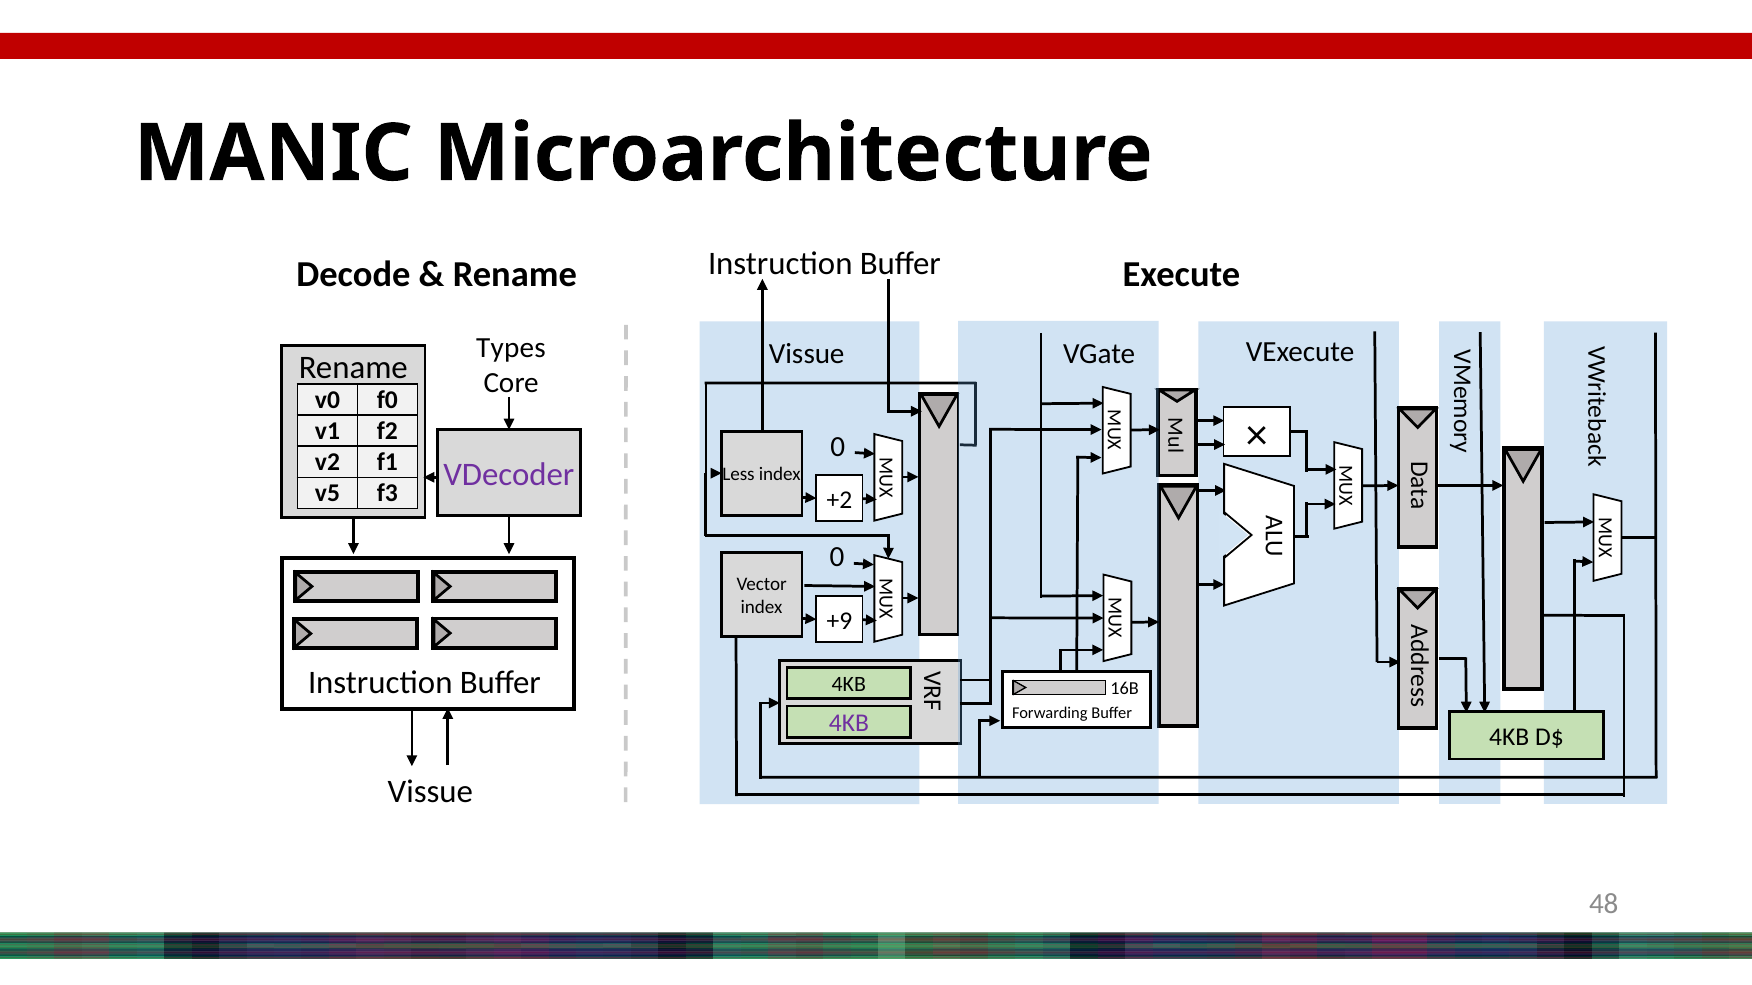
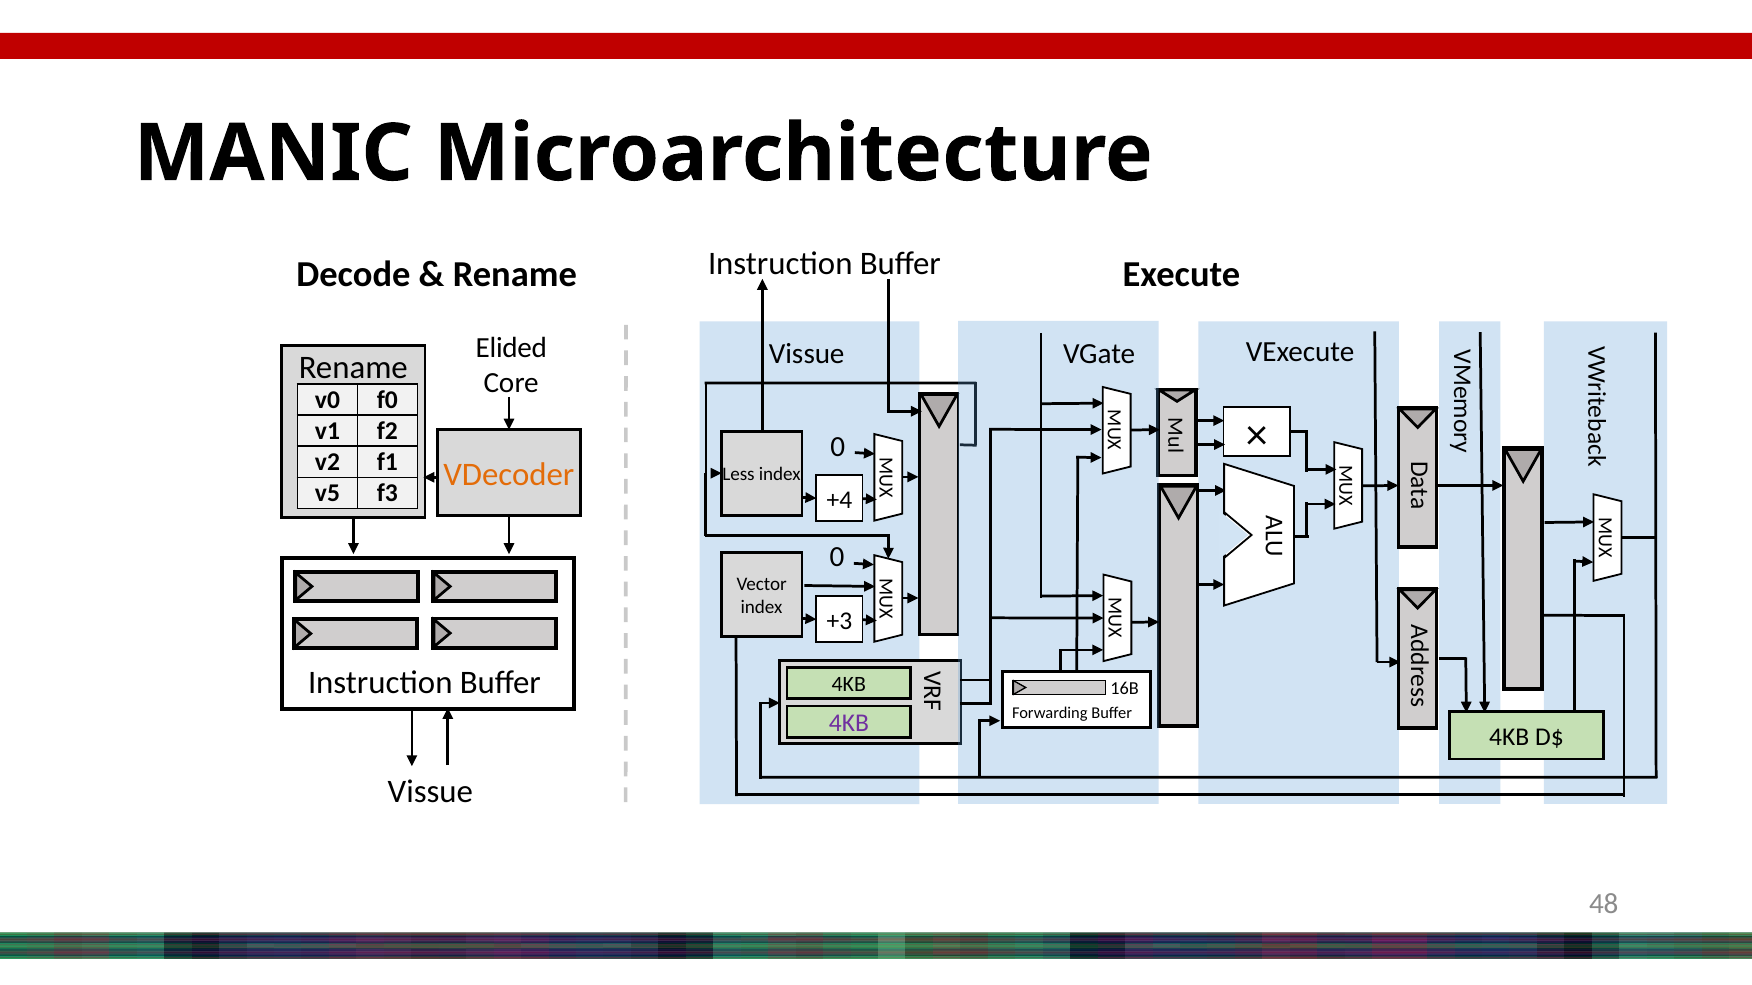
Types: Types -> Elided
VDecoder colour: purple -> orange
+2: +2 -> +4
+9: +9 -> +3
